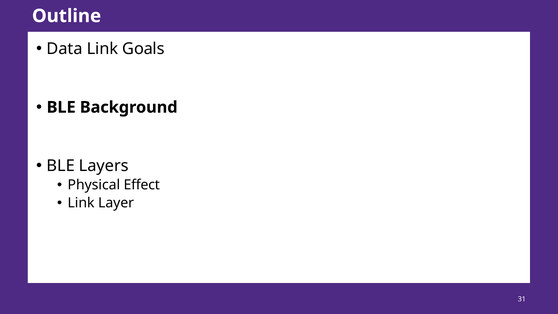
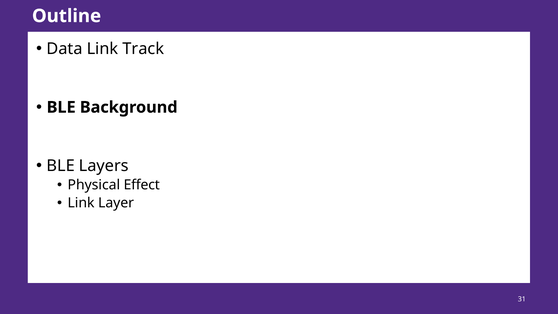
Goals: Goals -> Track
